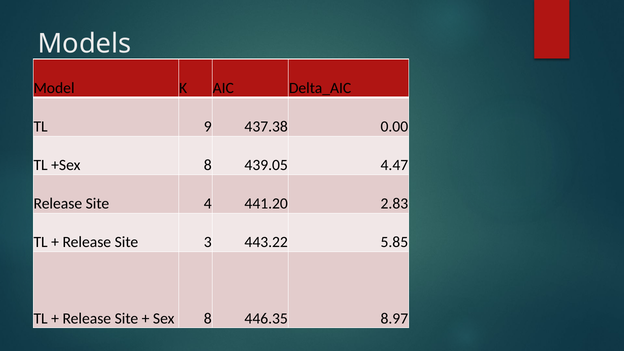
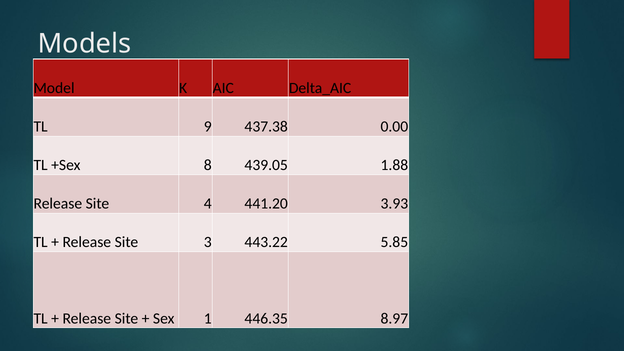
4.47: 4.47 -> 1.88
2.83: 2.83 -> 3.93
Sex 8: 8 -> 1
